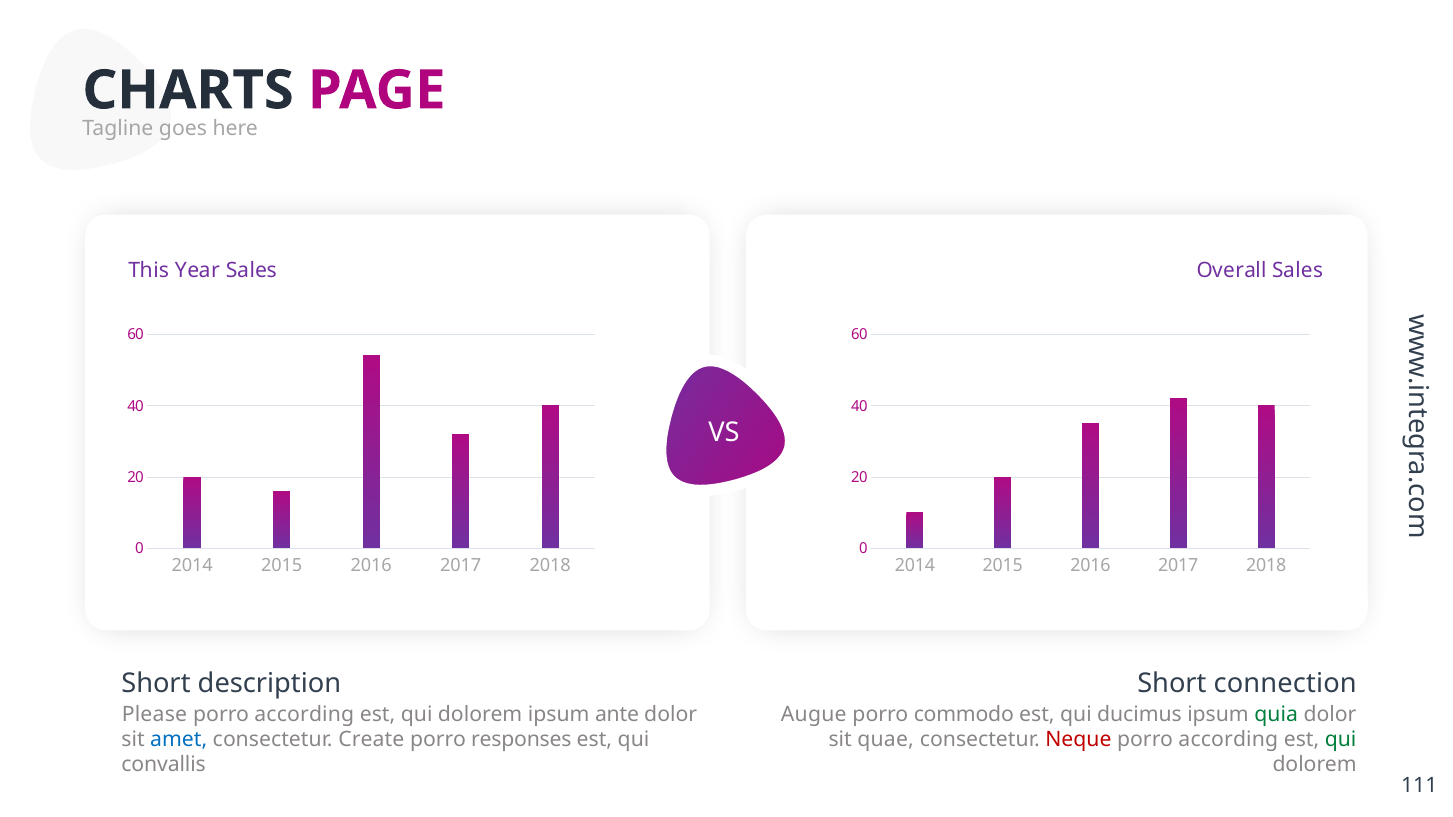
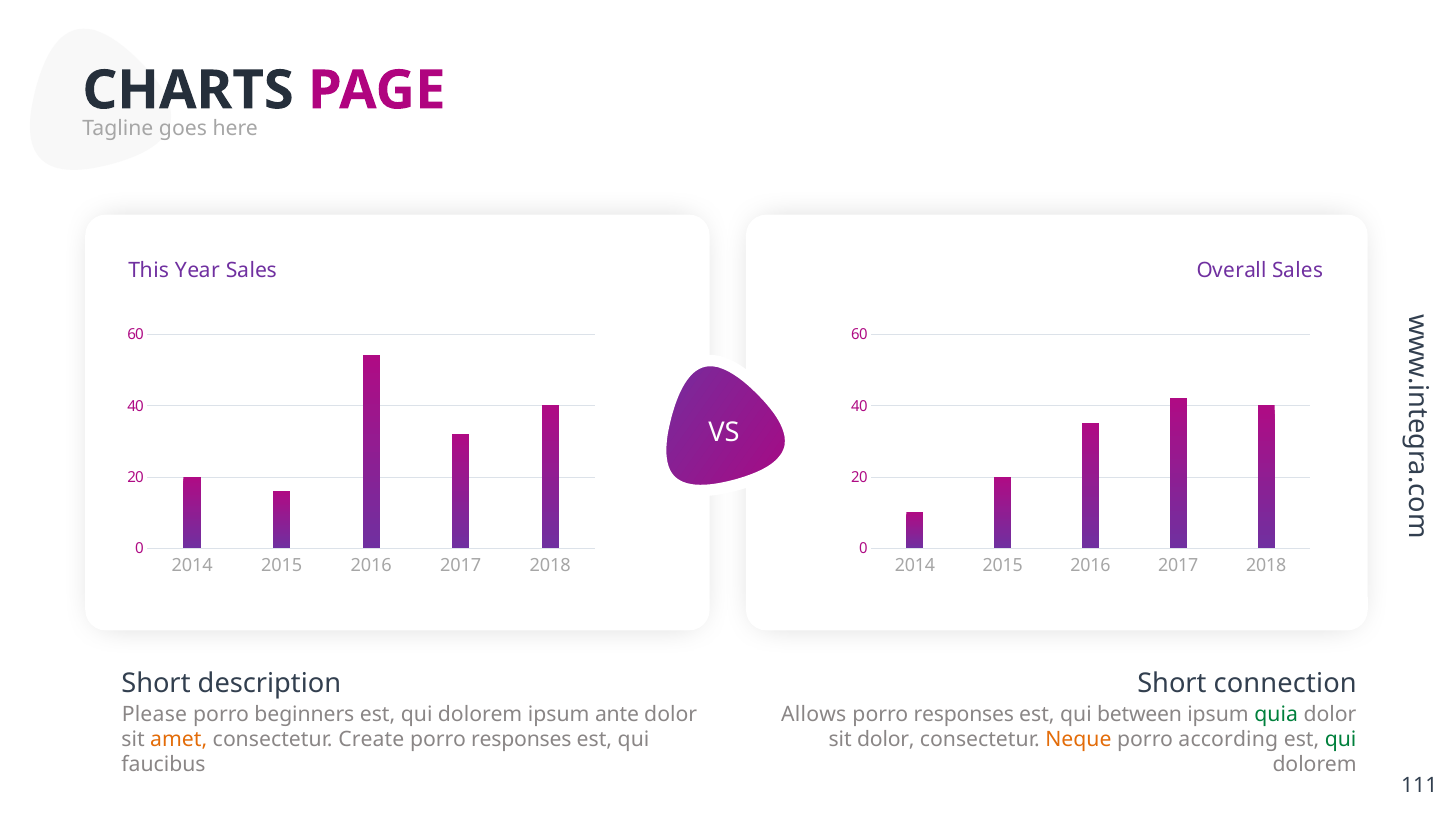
according at (304, 714): according -> beginners
Augue: Augue -> Allows
commodo at (964, 714): commodo -> responses
ducimus: ducimus -> between
amet colour: blue -> orange
sit quae: quae -> dolor
Neque colour: red -> orange
convallis: convallis -> faucibus
